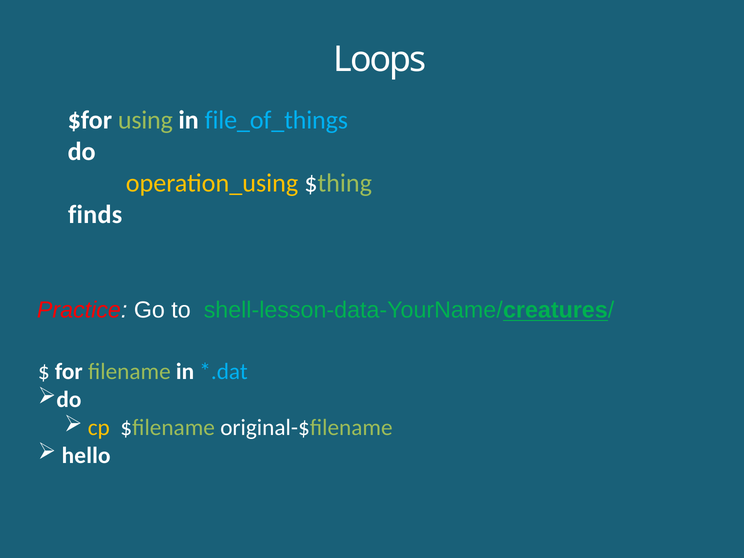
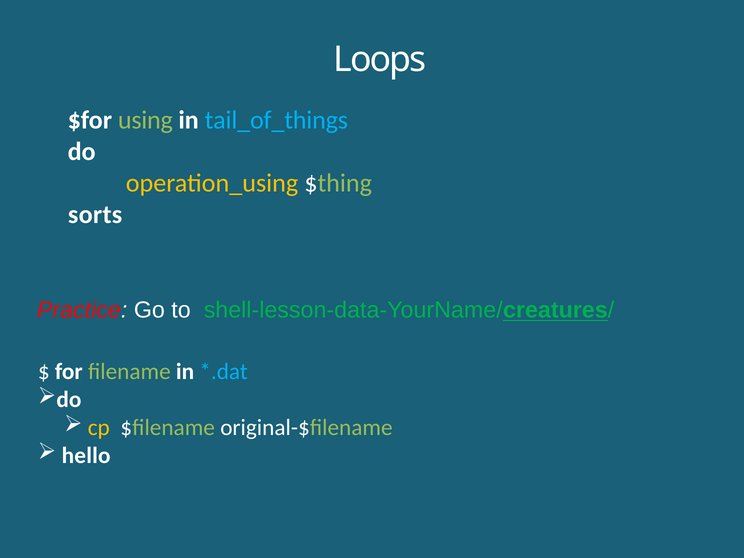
file_of_things: file_of_things -> tail_of_things
finds: finds -> sorts
